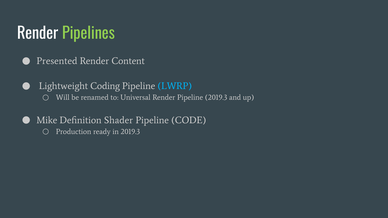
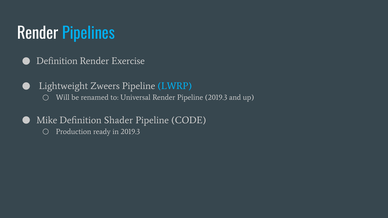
Pipelines colour: light green -> light blue
Presented at (57, 61): Presented -> Definition
Content: Content -> Exercise
Coding: Coding -> Zweers
